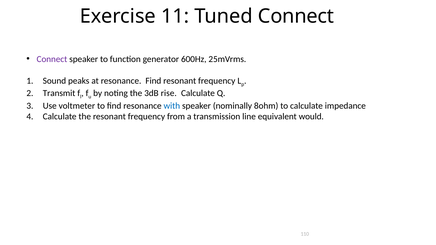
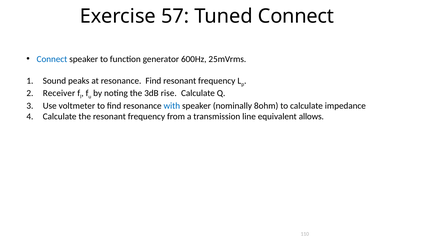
11: 11 -> 57
Connect at (52, 59) colour: purple -> blue
Transmit: Transmit -> Receiver
would: would -> allows
